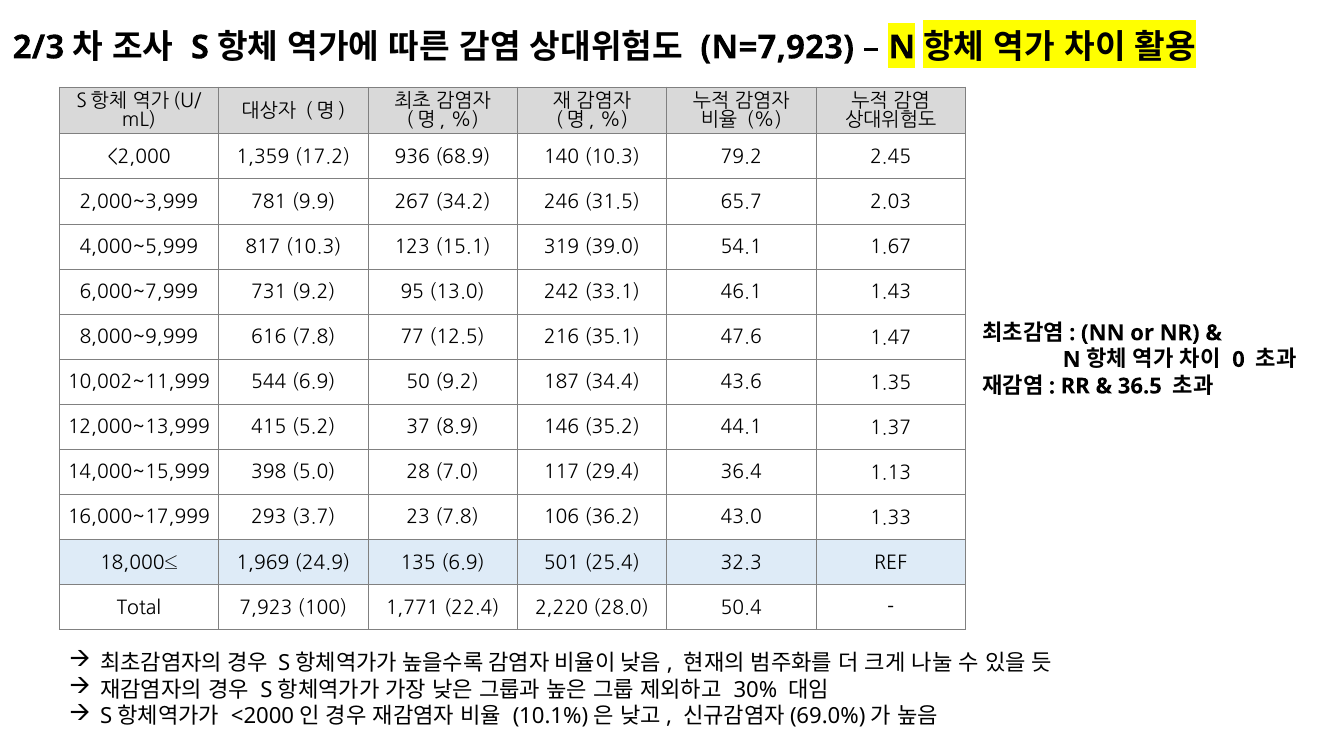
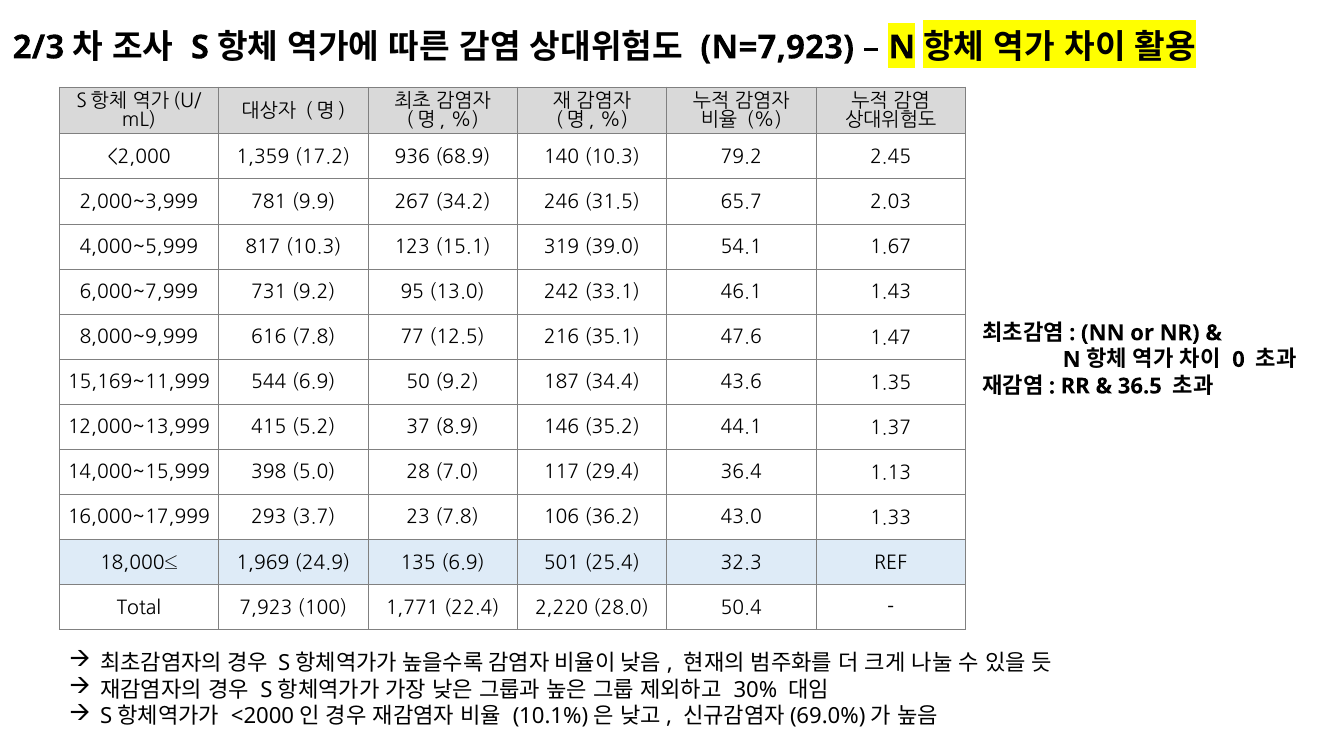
10,002~11,999: 10,002~11,999 -> 15,169~11,999
